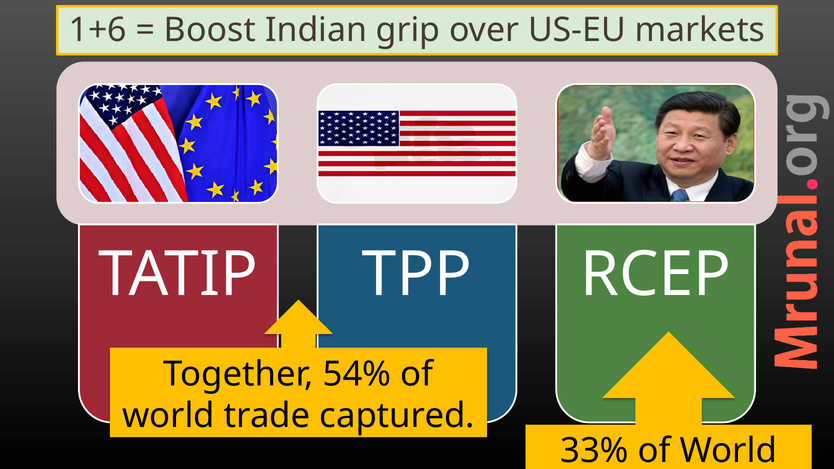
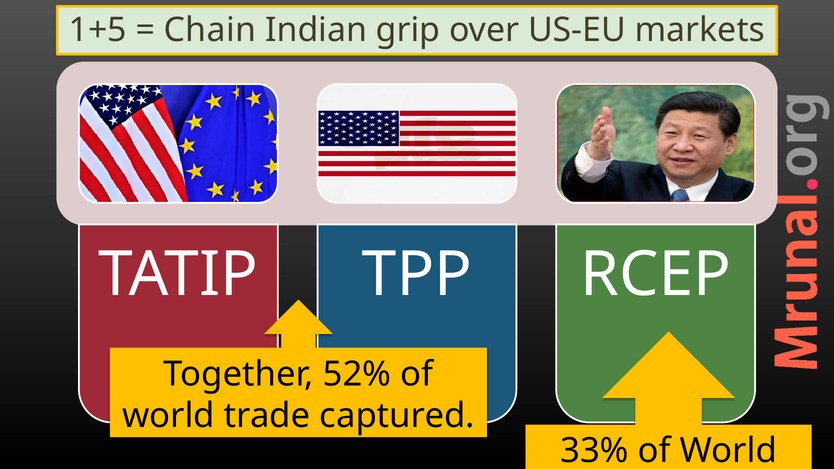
1+6: 1+6 -> 1+5
Boost: Boost -> Chain
54%: 54% -> 52%
